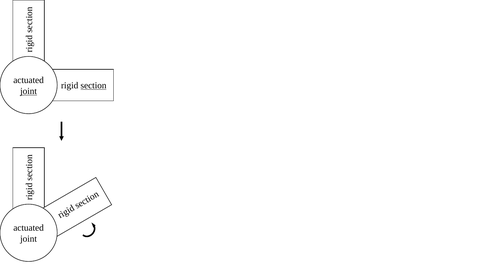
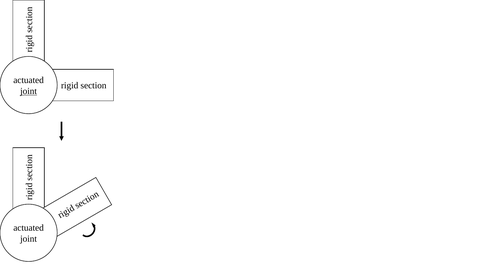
section underline: present -> none
